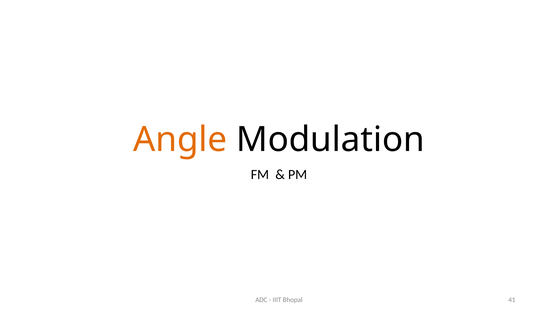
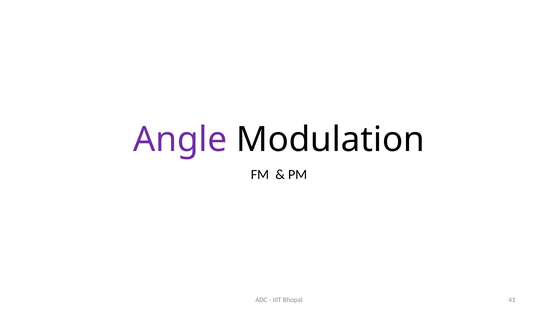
Angle colour: orange -> purple
